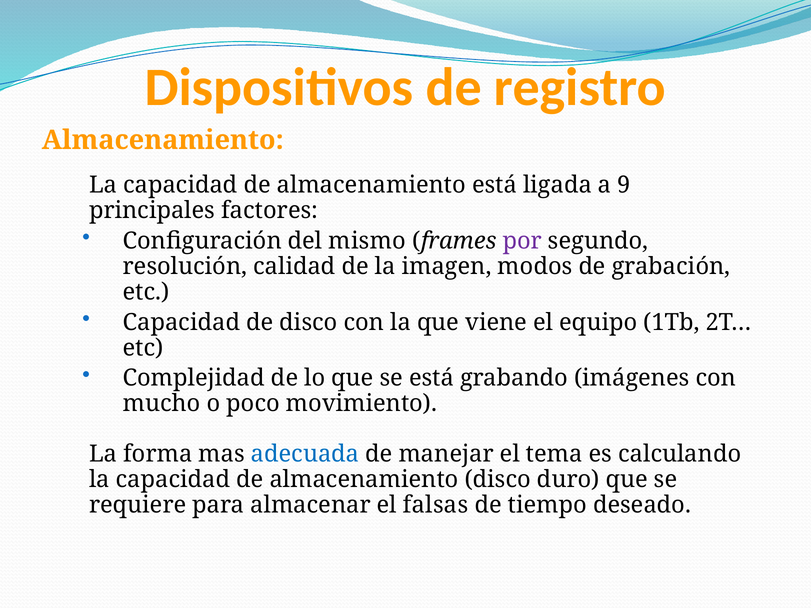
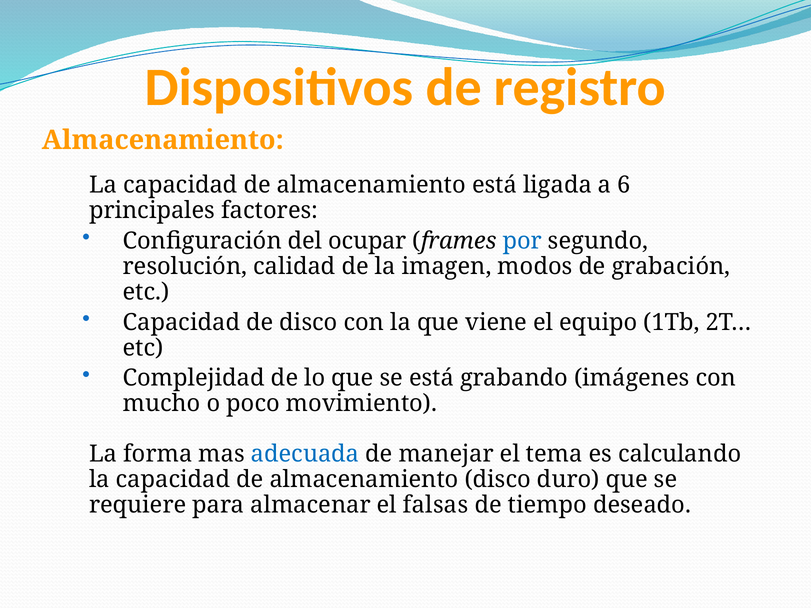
9: 9 -> 6
mismo: mismo -> ocupar
por colour: purple -> blue
